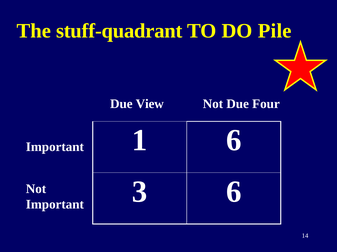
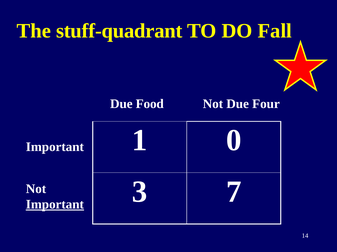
Pile: Pile -> Fall
View: View -> Food
1 6: 6 -> 0
3 6: 6 -> 7
Important at (55, 205) underline: none -> present
